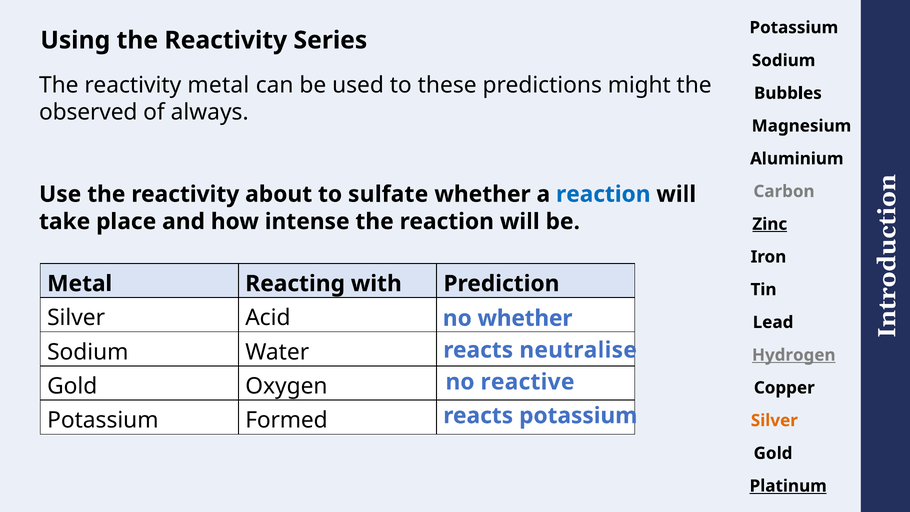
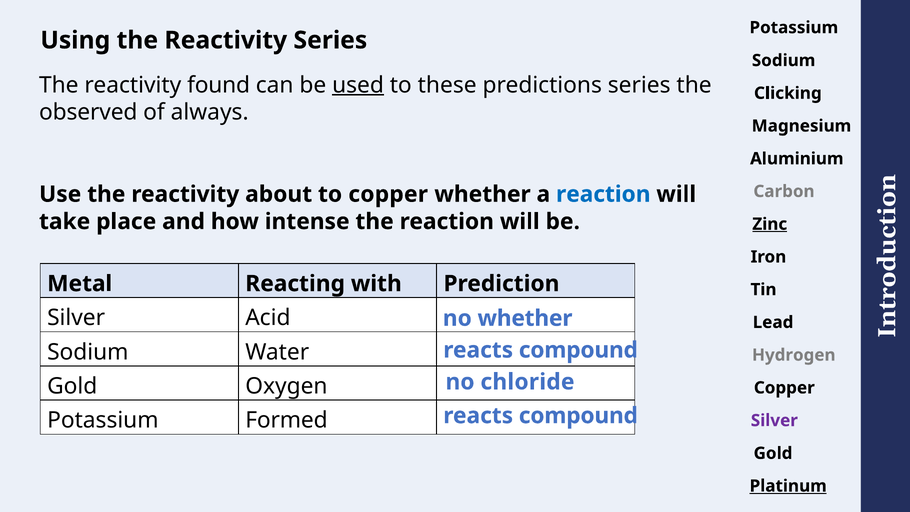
reactivity metal: metal -> found
used underline: none -> present
predictions might: might -> series
Bubbles: Bubbles -> Clicking
to sulfate: sulfate -> copper
neutralise at (578, 350): neutralise -> compound
Hydrogen underline: present -> none
reactive: reactive -> chloride
potassium at (578, 416): potassium -> compound
Silver at (774, 420) colour: orange -> purple
